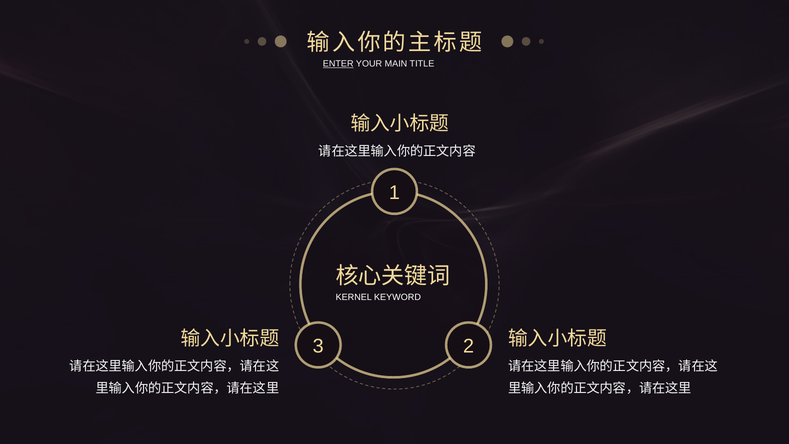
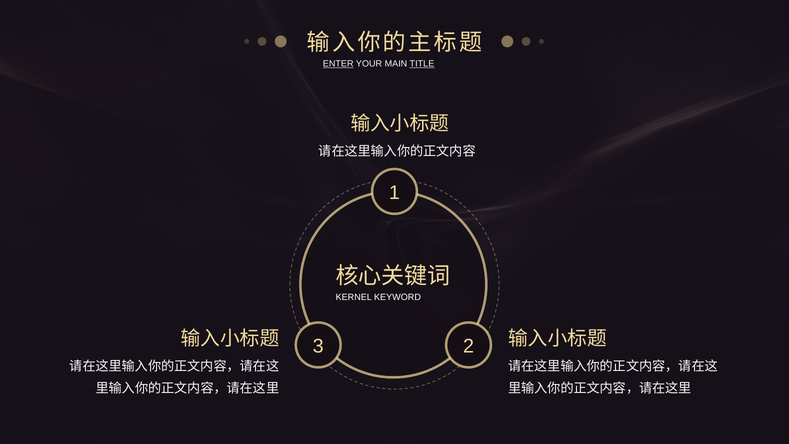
TITLE underline: none -> present
